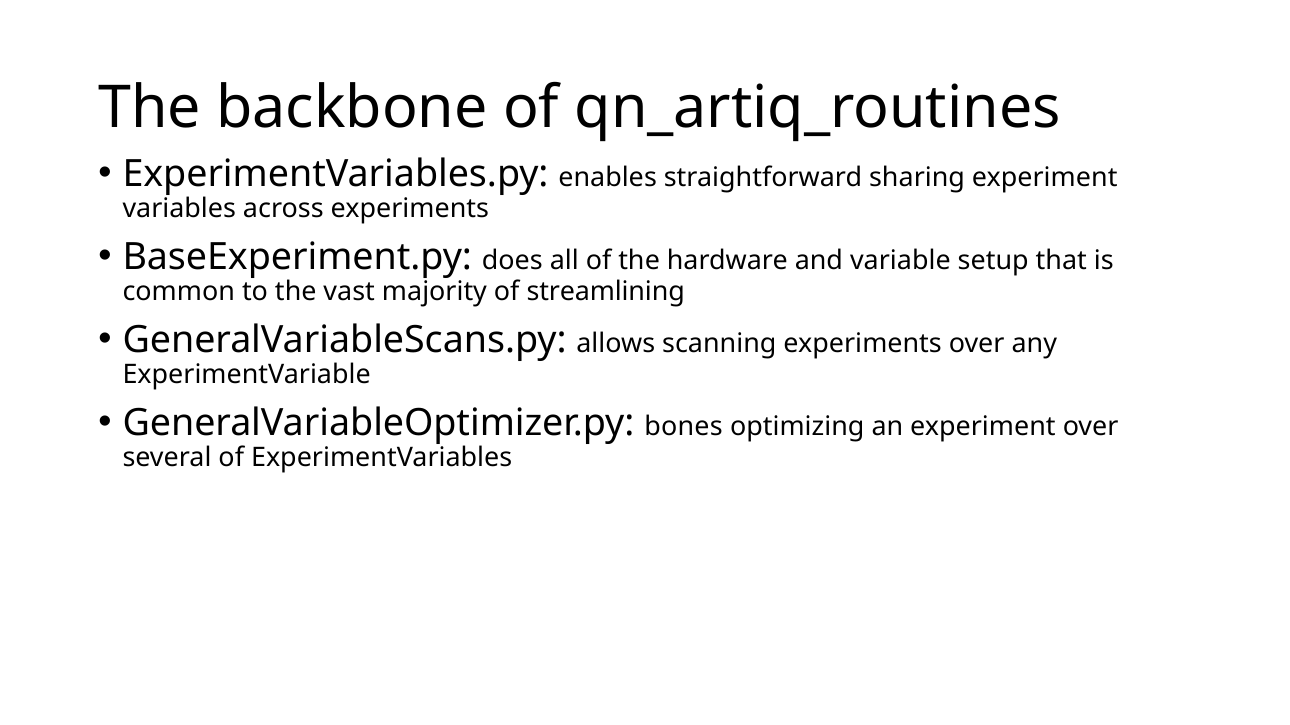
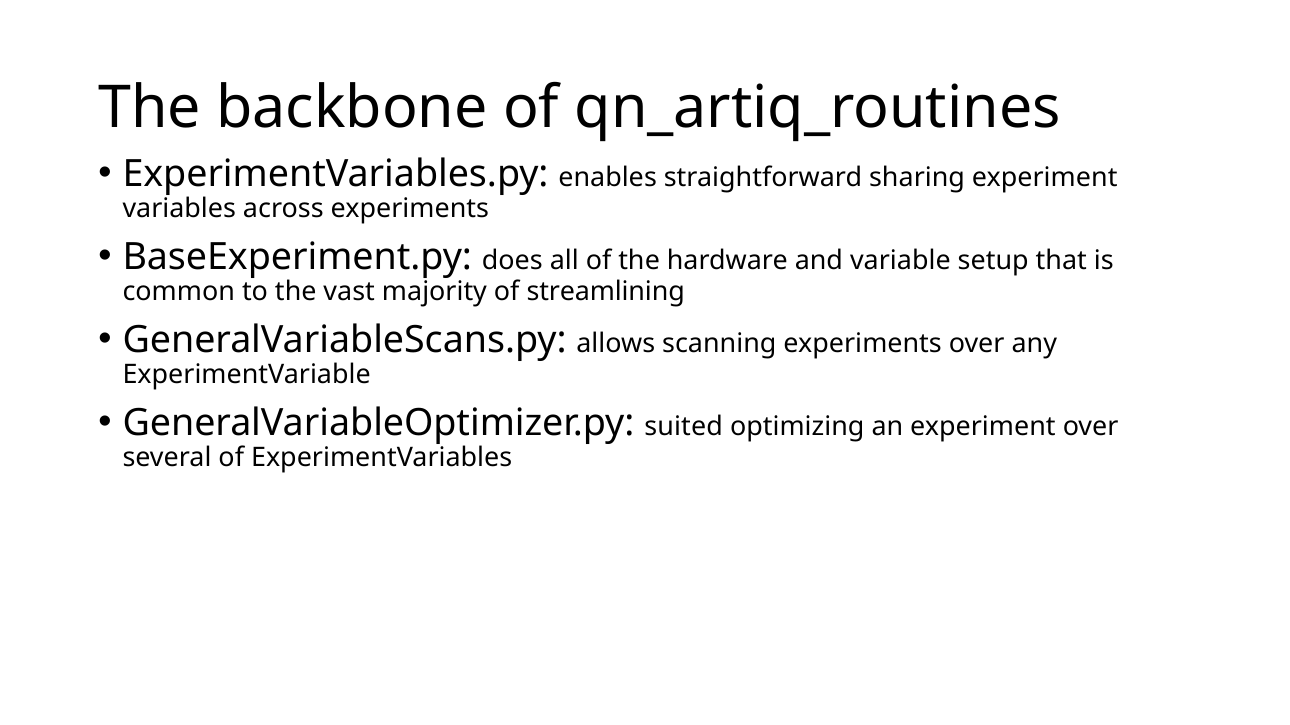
bones: bones -> suited
